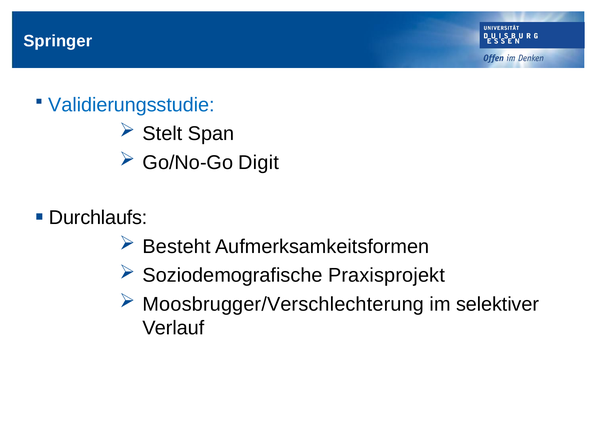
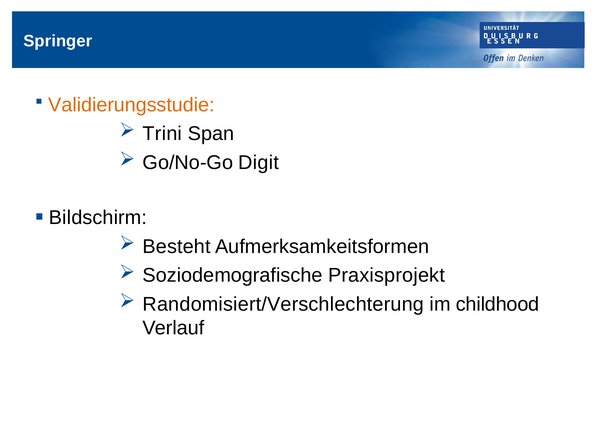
Validierungsstudie colour: blue -> orange
Stelt: Stelt -> Trini
Durchlaufs: Durchlaufs -> Bildschirm
Moosbrugger/Verschlechterung: Moosbrugger/Verschlechterung -> Randomisiert/Verschlechterung
selektiver: selektiver -> childhood
